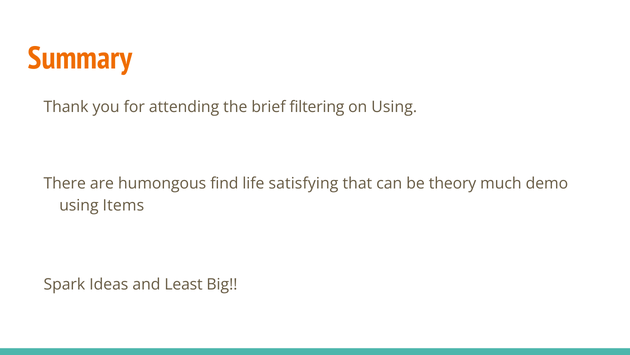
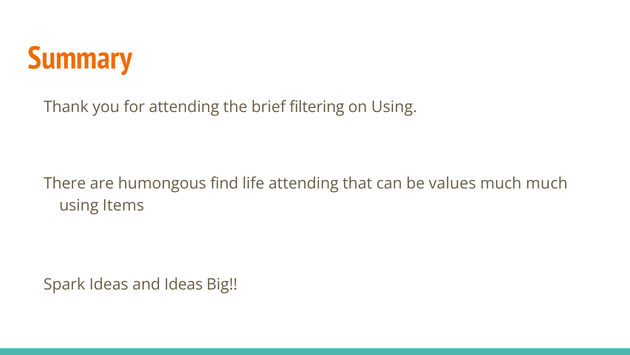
life satisfying: satisfying -> attending
theory: theory -> values
much demo: demo -> much
and Least: Least -> Ideas
